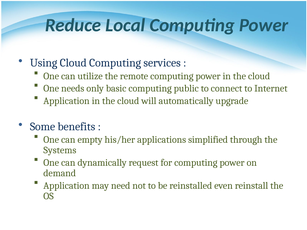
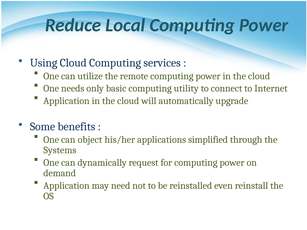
public: public -> utility
empty: empty -> object
